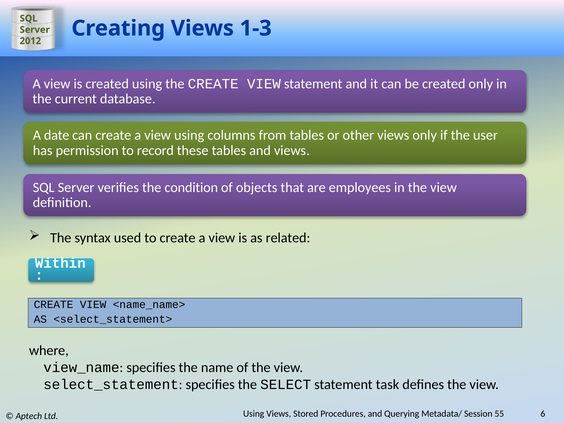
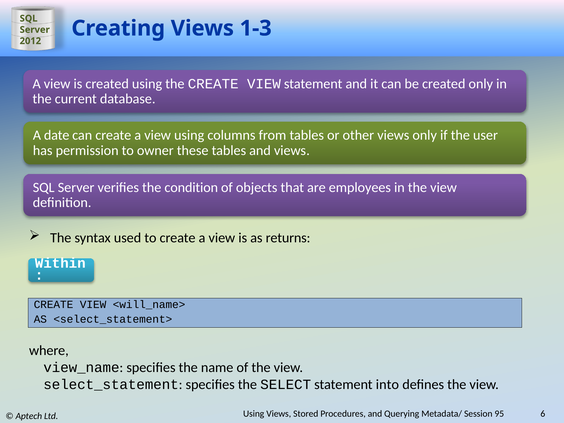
record: record -> owner
related: related -> returns
<name_name>: <name_name> -> <will_name>
task: task -> into
55: 55 -> 95
